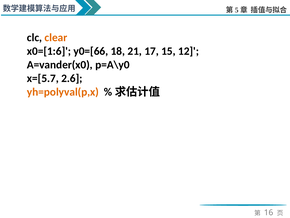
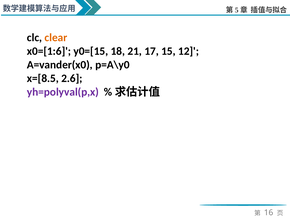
y0=[66: y0=[66 -> y0=[15
x=[5.7: x=[5.7 -> x=[8.5
yh=polyval(p,x colour: orange -> purple
